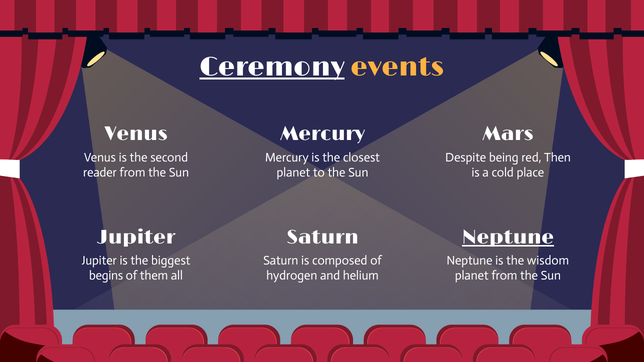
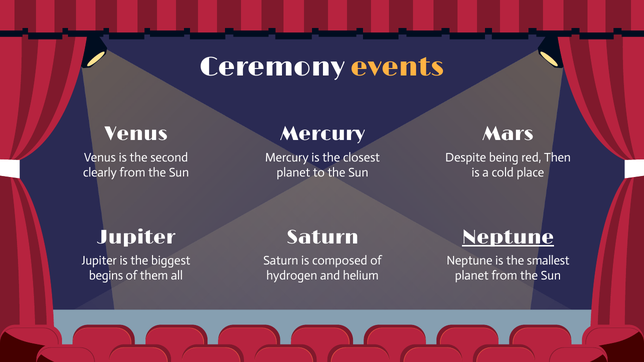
Ceremony underline: present -> none
reader: reader -> clearly
wisdom: wisdom -> smallest
